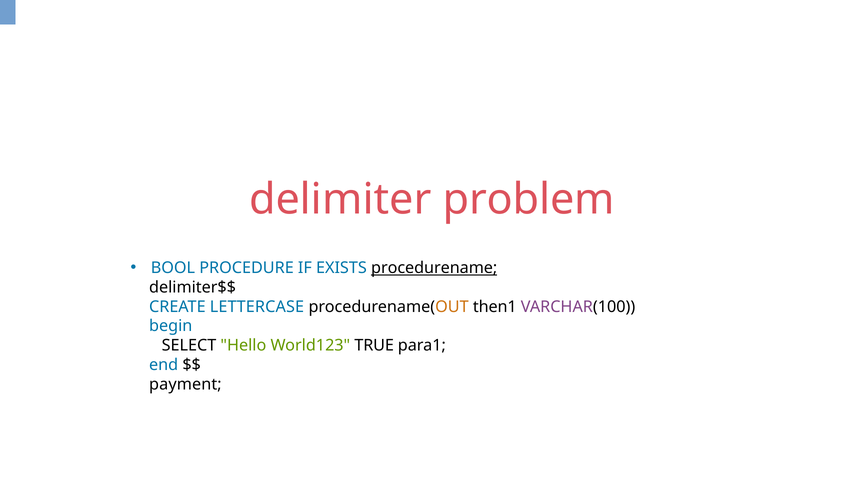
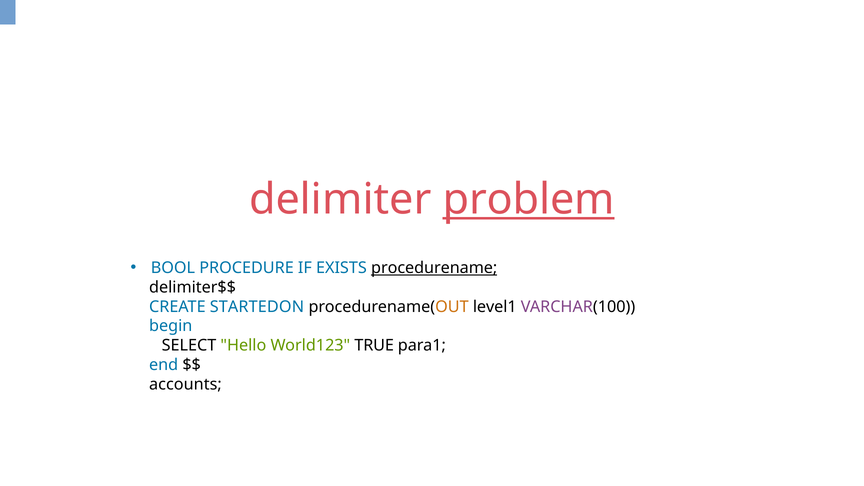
problem underline: none -> present
LETTERCASE: LETTERCASE -> STARTEDON
then1: then1 -> level1
payment: payment -> accounts
